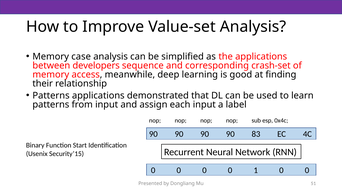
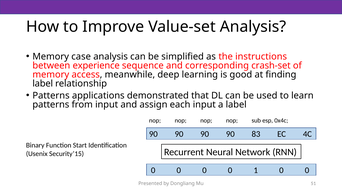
the applications: applications -> instructions
developers: developers -> experience
their at (43, 84): their -> label
